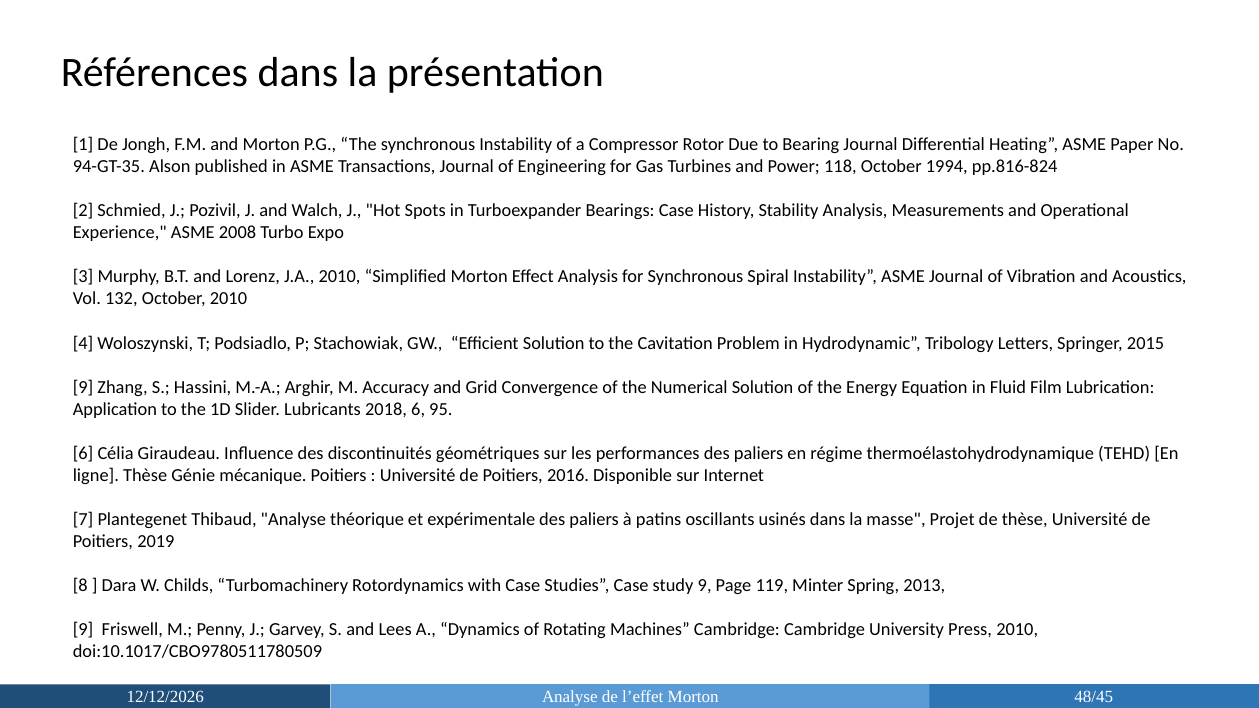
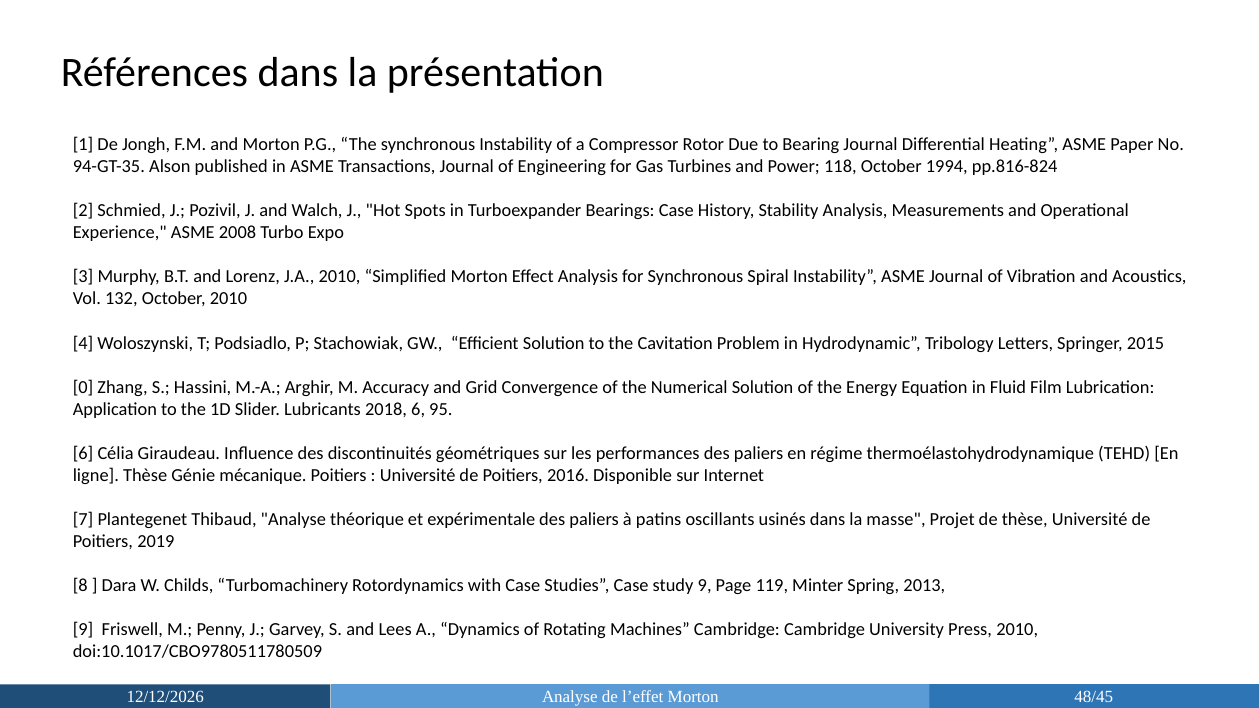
9 at (83, 387): 9 -> 0
